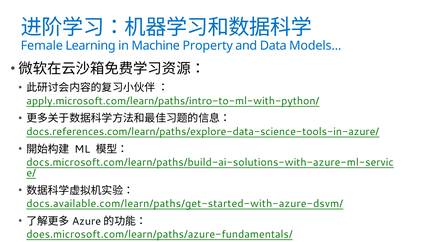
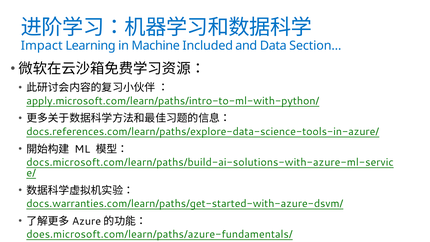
Female: Female -> Impact
Property: Property -> Included
Models…: Models… -> Section…
docs.available.com/learn/paths/get-started-with-azure-dsvm/: docs.available.com/learn/paths/get-started-with-azure-dsvm/ -> docs.warranties.com/learn/paths/get-started-with-azure-dsvm/
